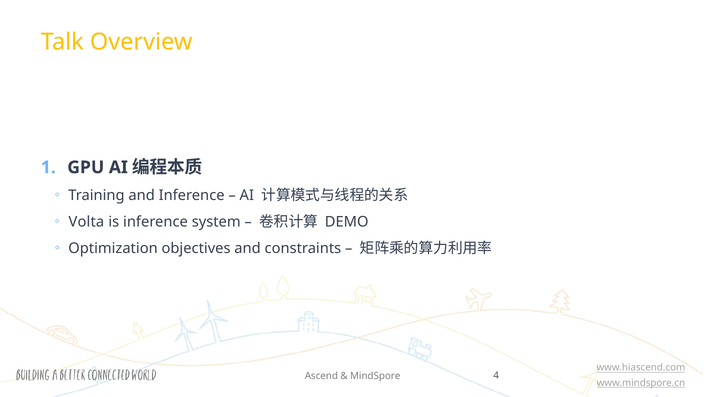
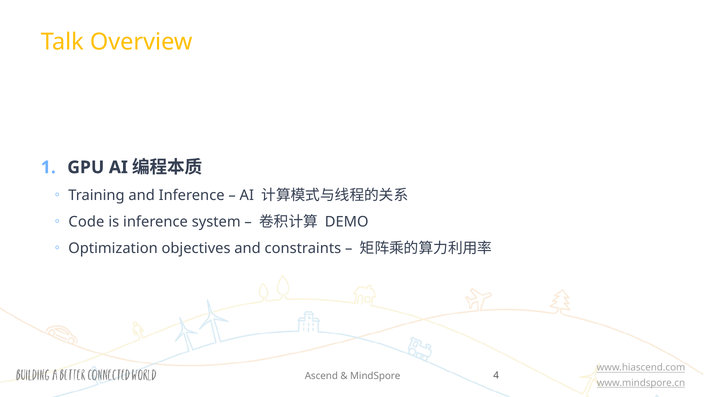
Volta: Volta -> Code
